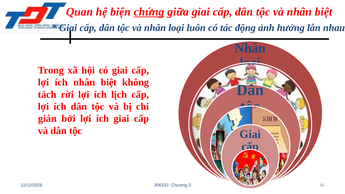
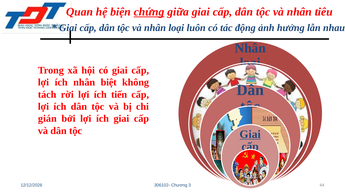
và nhân biệt: biệt -> tiêu
lịch: lịch -> tiến
Giai at (250, 134) underline: none -> present
